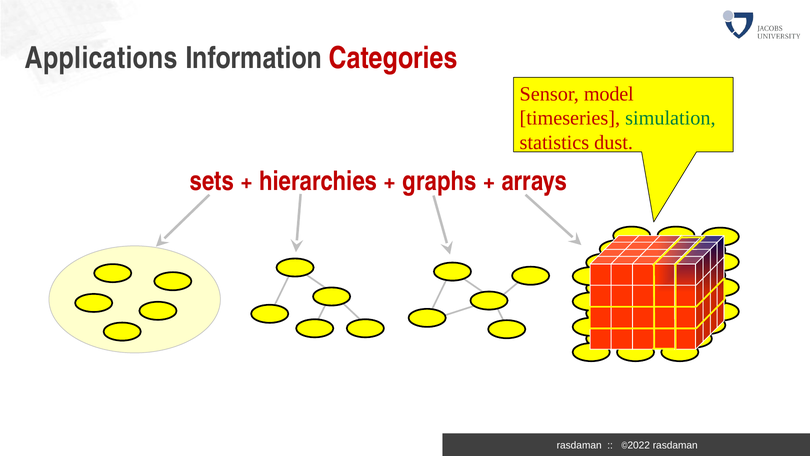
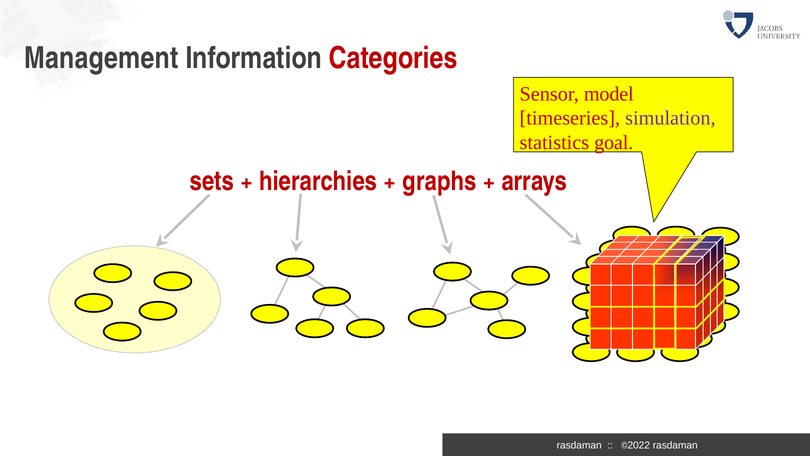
Applications: Applications -> Management
simulation colour: green -> purple
dust: dust -> goal
